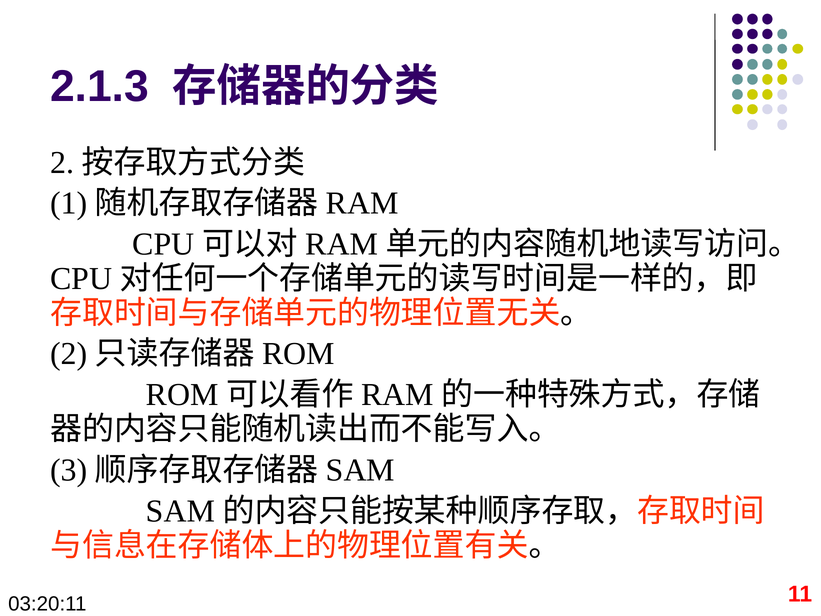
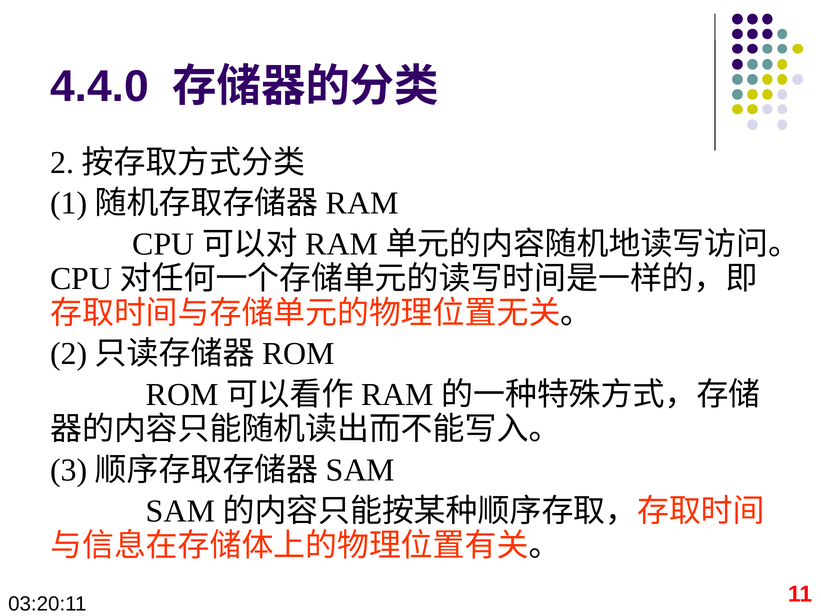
2.1.3: 2.1.3 -> 4.4.0
